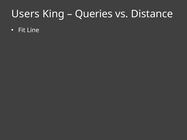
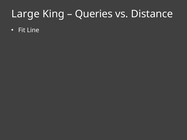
Users: Users -> Large
